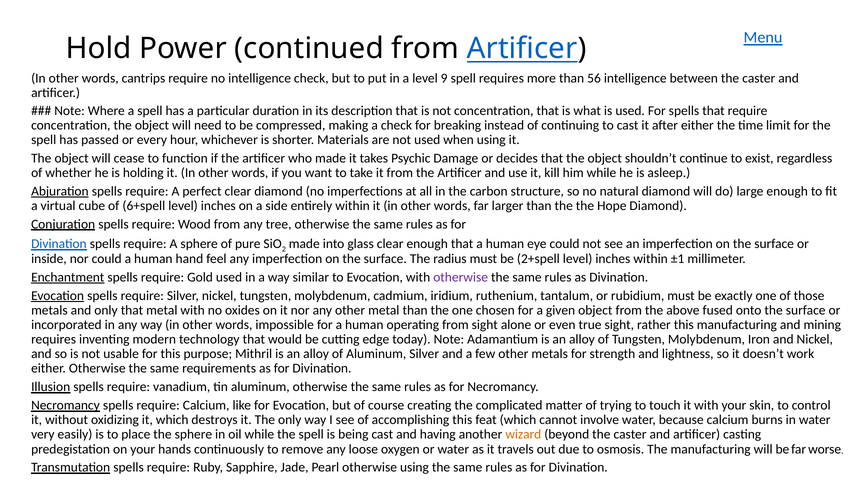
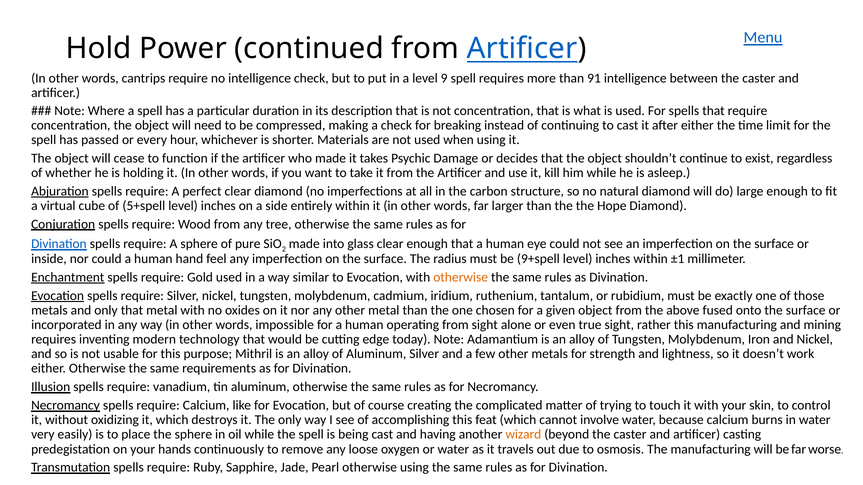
56: 56 -> 91
6+spell: 6+spell -> 5+spell
2+spell: 2+spell -> 9+spell
otherwise at (461, 278) colour: purple -> orange
